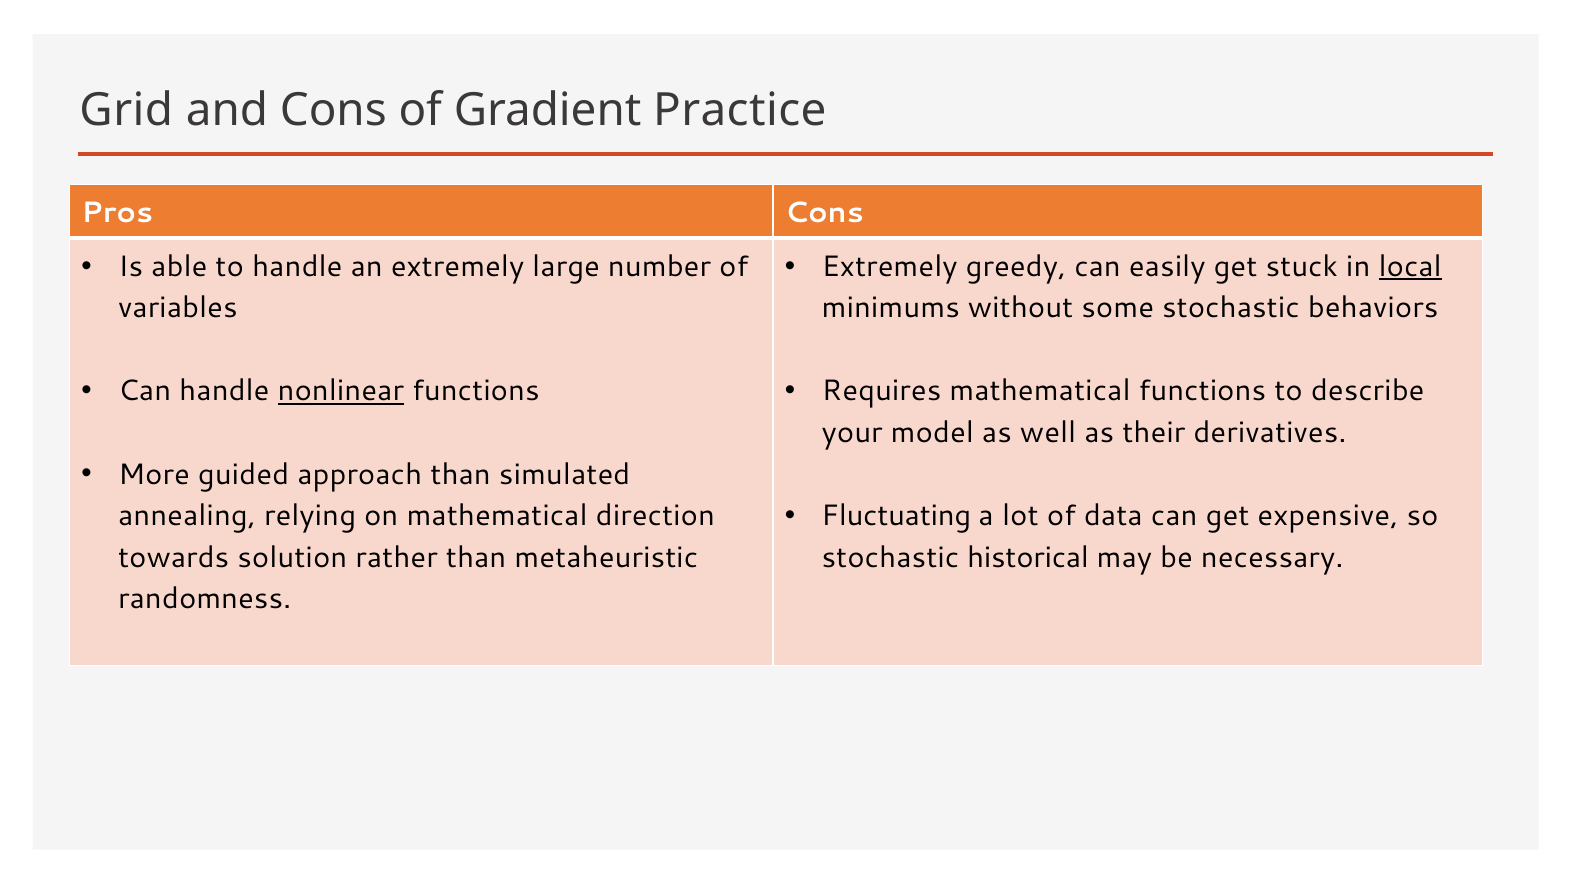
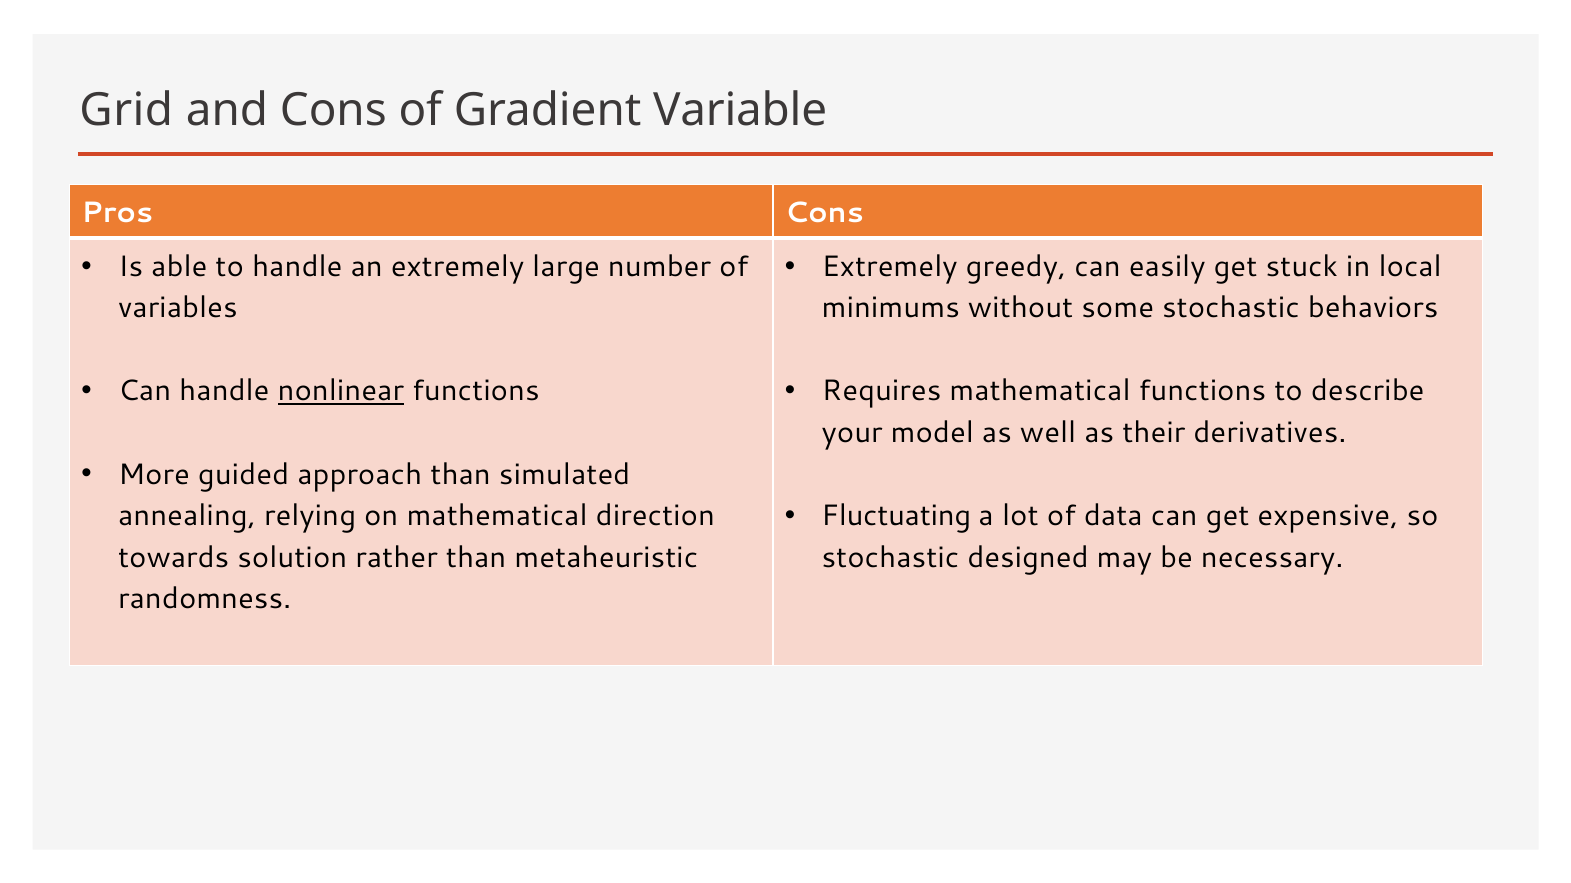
Practice: Practice -> Variable
local underline: present -> none
historical: historical -> designed
